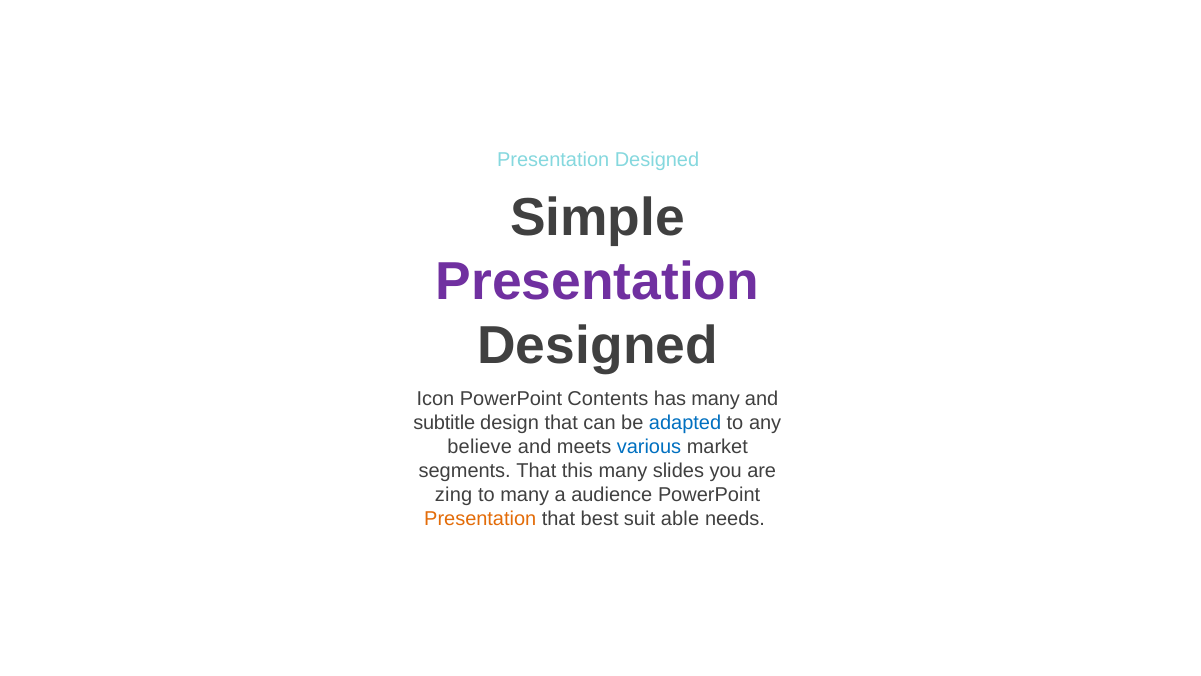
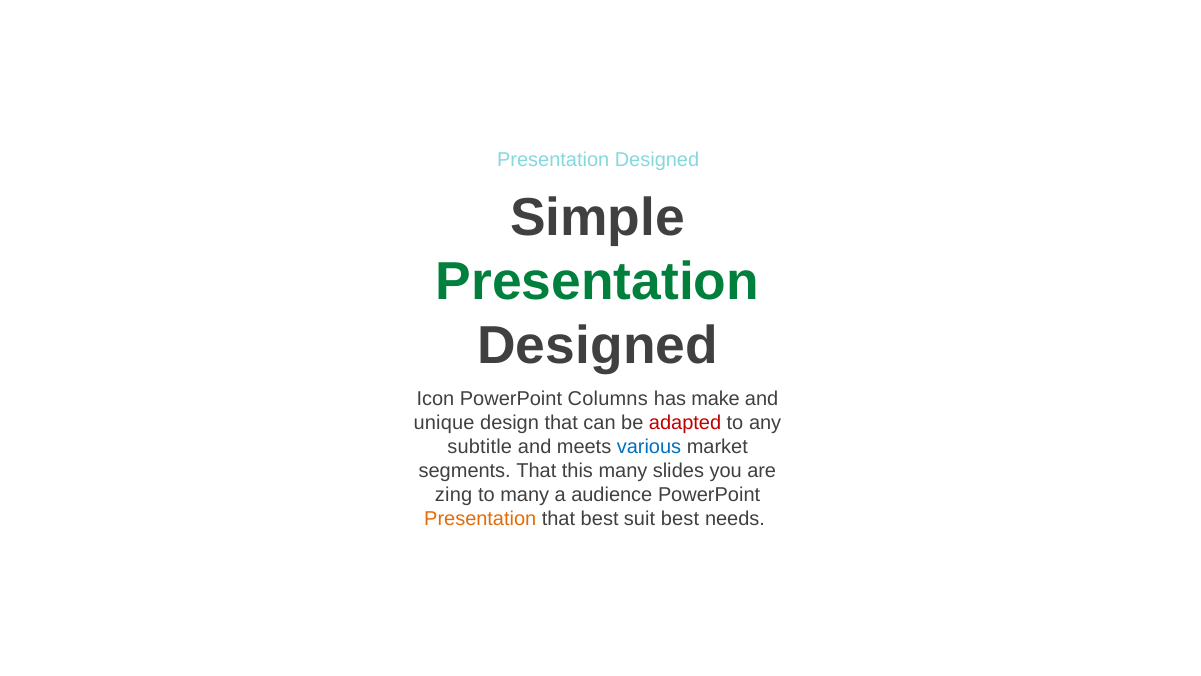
Presentation at (597, 281) colour: purple -> green
Contents: Contents -> Columns
has many: many -> make
subtitle: subtitle -> unique
adapted colour: blue -> red
believe: believe -> subtitle
suit able: able -> best
